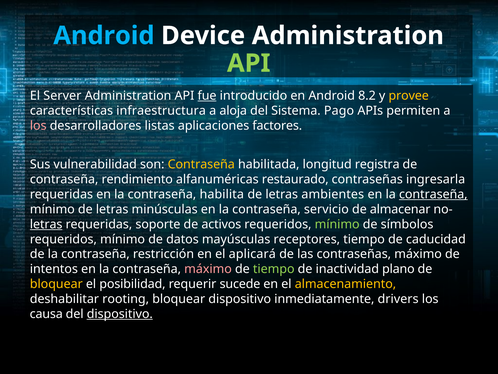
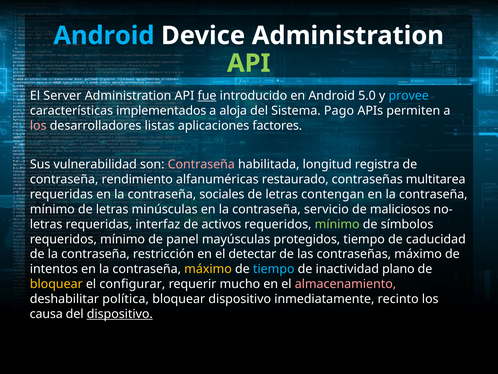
8.2: 8.2 -> 5.0
provee colour: yellow -> light blue
infraestructura: infraestructura -> implementados
Contraseña at (201, 164) colour: yellow -> pink
ingresarla: ingresarla -> multitarea
habilita: habilita -> sociales
ambientes: ambientes -> contengan
contraseña at (433, 194) underline: present -> none
almacenar: almacenar -> maliciosos
letras at (46, 224) underline: present -> none
soporte: soporte -> interfaz
datos: datos -> panel
receptores: receptores -> protegidos
aplicará: aplicará -> detectar
máximo at (208, 269) colour: pink -> yellow
tiempo at (274, 269) colour: light green -> light blue
posibilidad: posibilidad -> configurar
sucede: sucede -> mucho
almacenamiento colour: yellow -> pink
rooting: rooting -> política
drivers: drivers -> recinto
